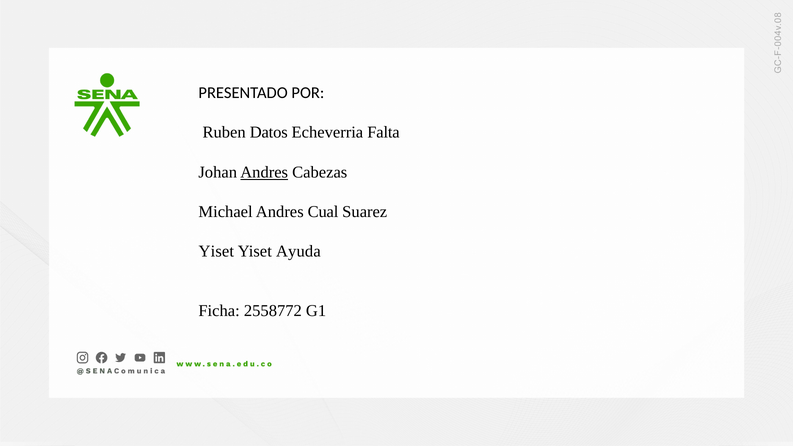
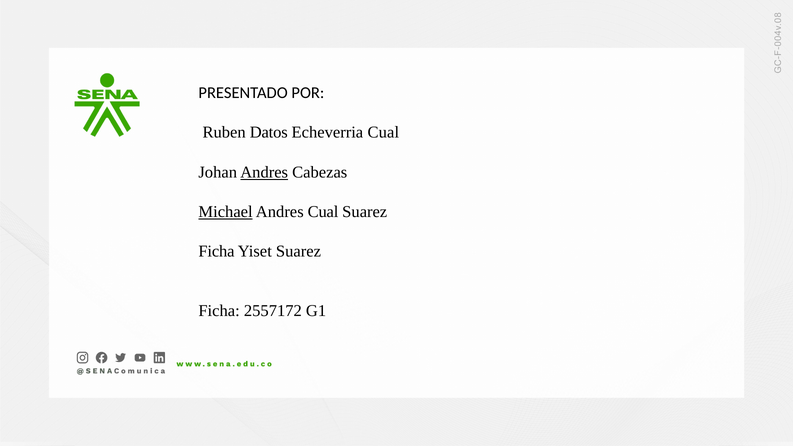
Echeverria Falta: Falta -> Cual
Michael underline: none -> present
Yiset at (216, 252): Yiset -> Ficha
Yiset Ayuda: Ayuda -> Suarez
2558772: 2558772 -> 2557172
